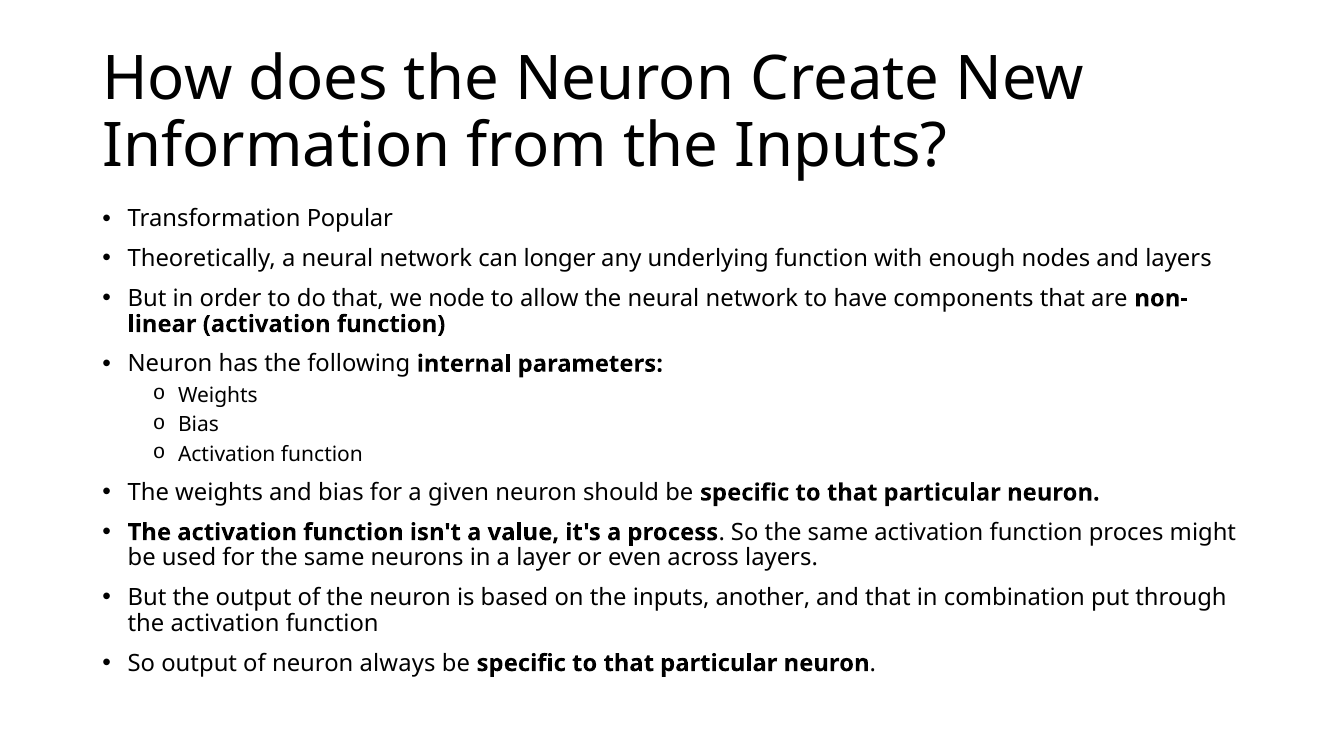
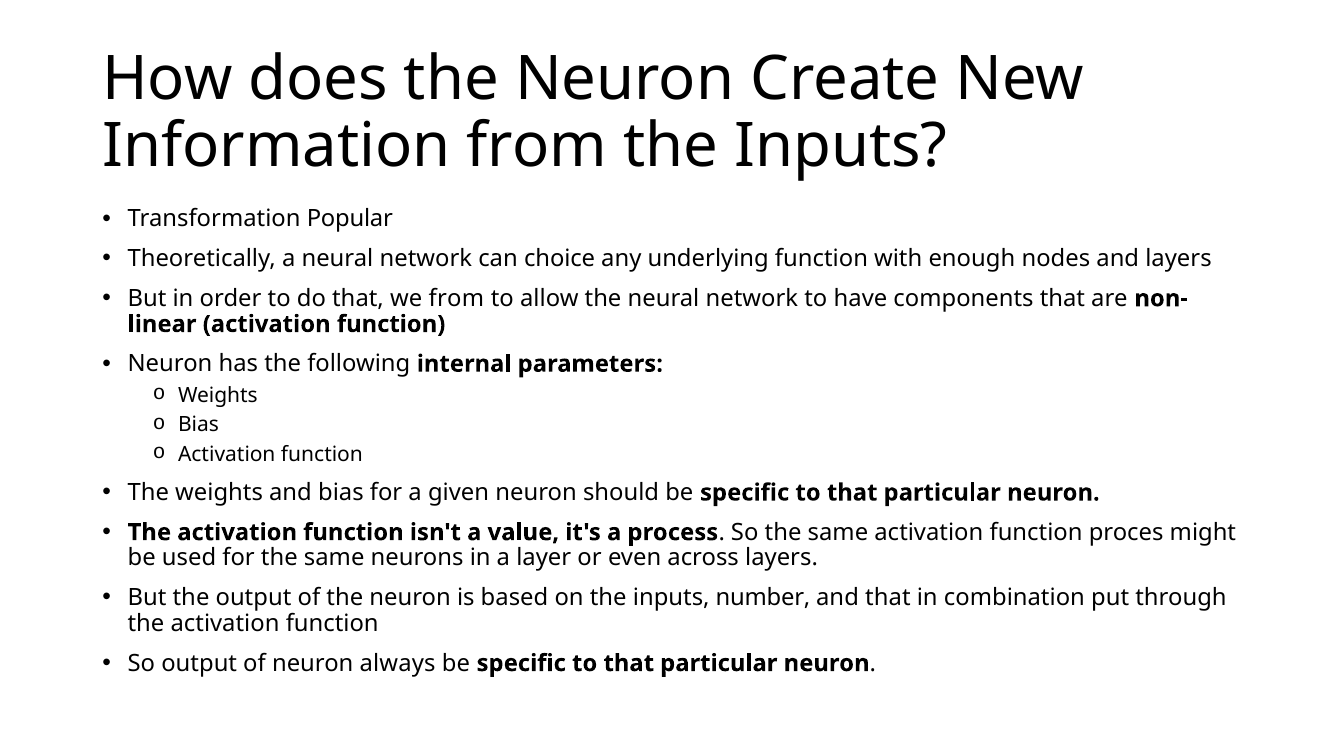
longer: longer -> choice
we node: node -> from
another: another -> number
